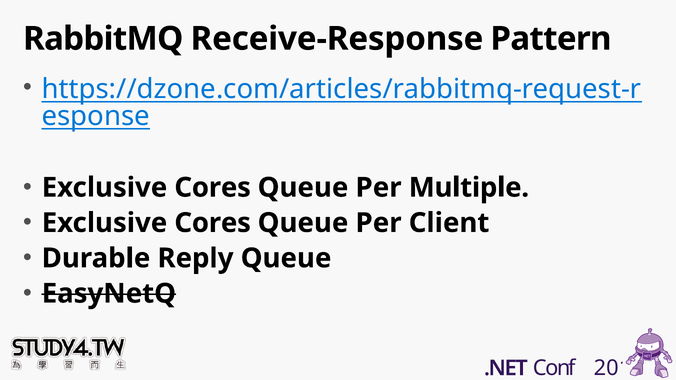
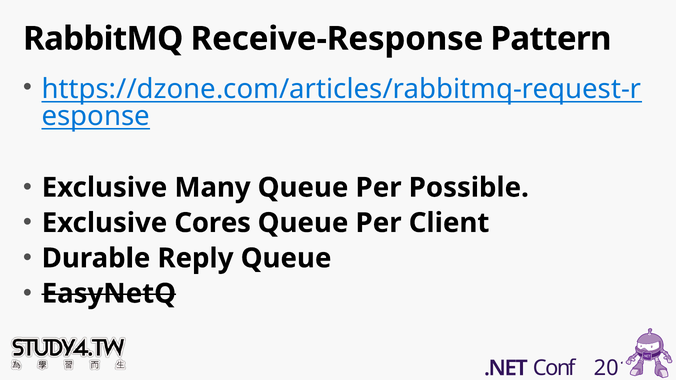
Cores at (213, 188): Cores -> Many
Multiple: Multiple -> Possible
